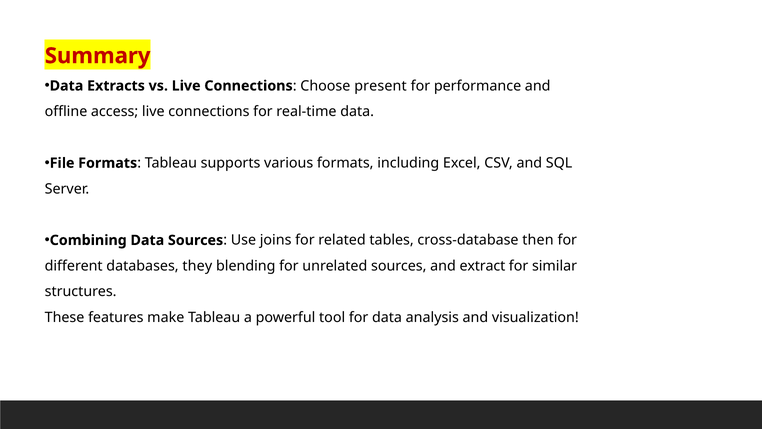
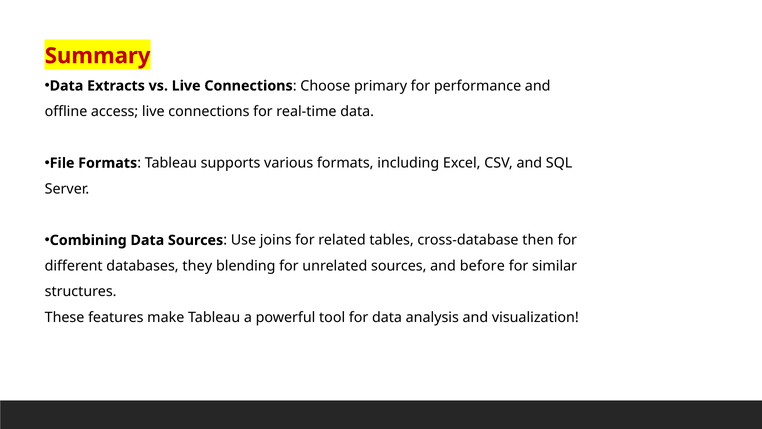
present: present -> primary
extract: extract -> before
